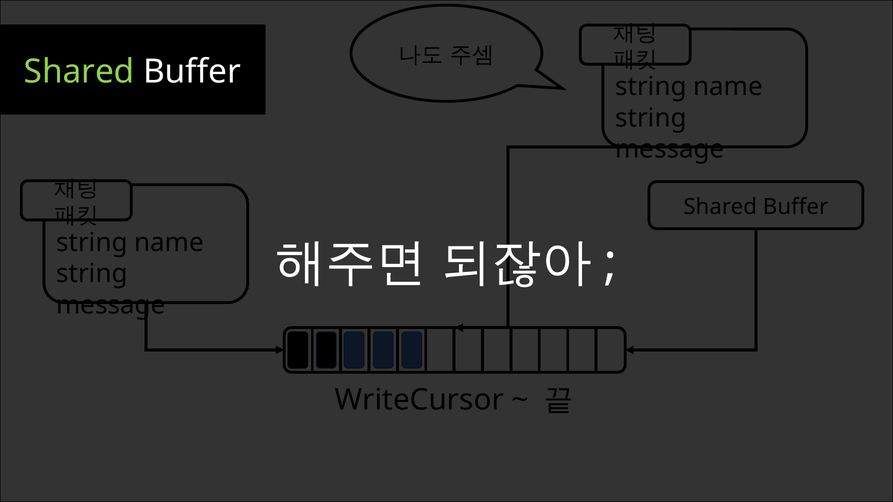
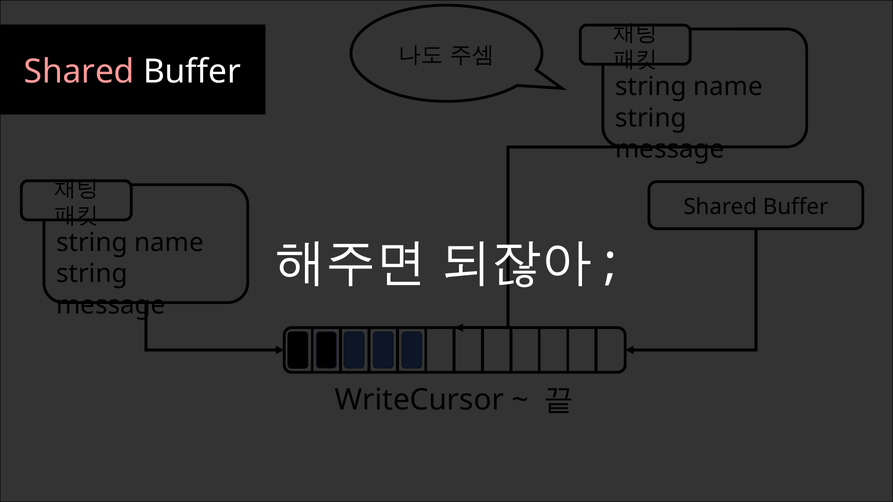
Shared at (79, 72) colour: light green -> pink
